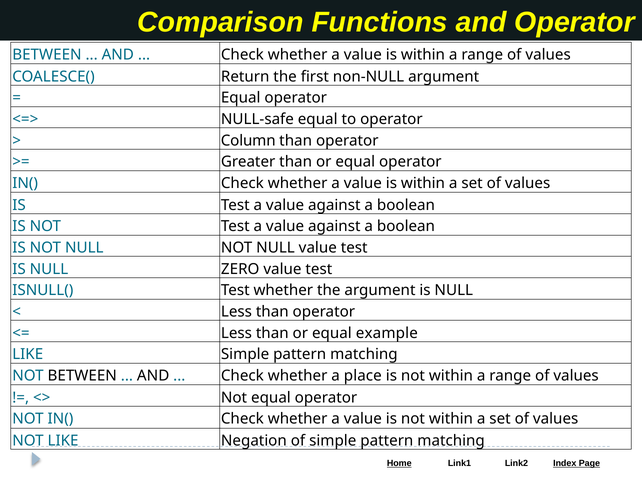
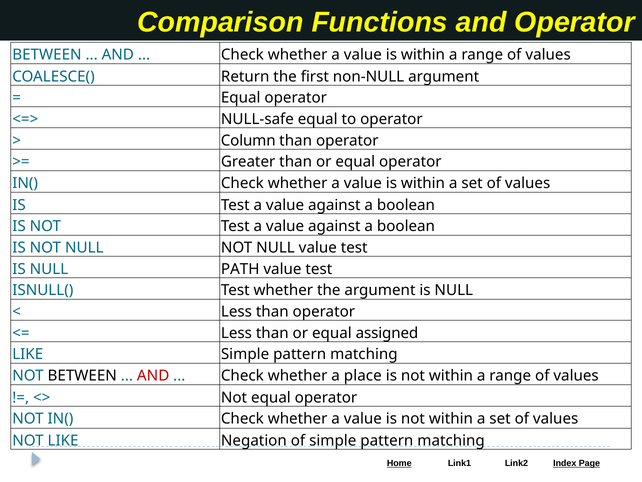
ZERO: ZERO -> PATH
example: example -> assigned
AND at (153, 375) colour: black -> red
